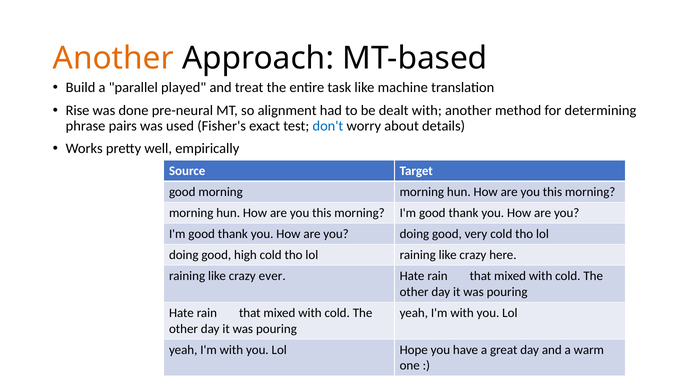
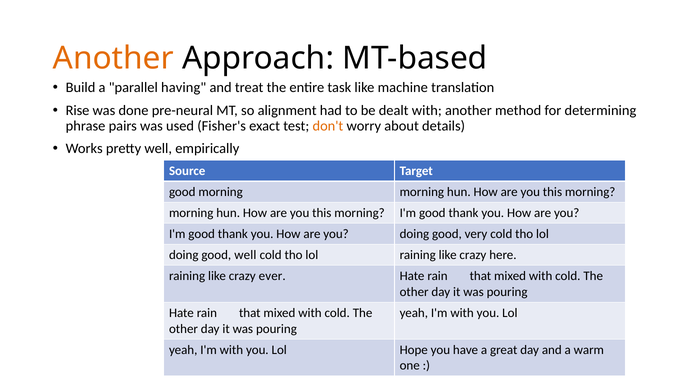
played: played -> having
don't colour: blue -> orange
good high: high -> well
